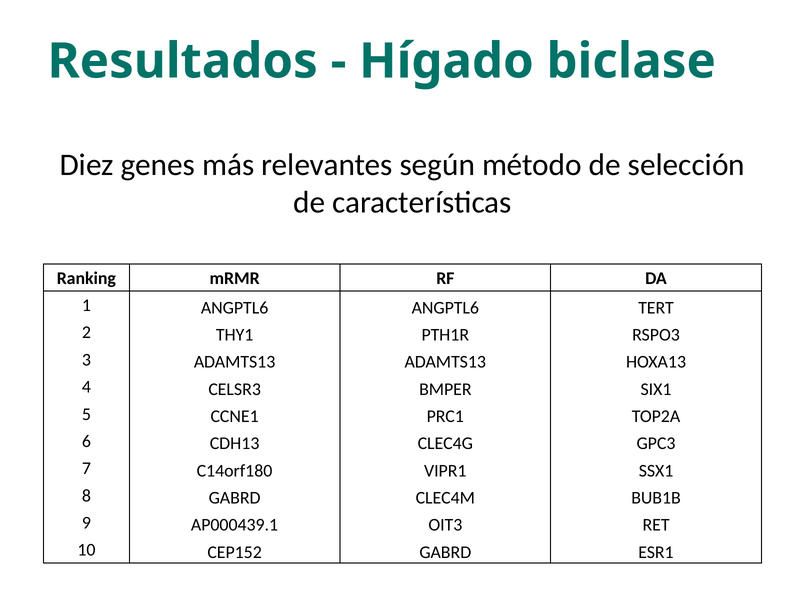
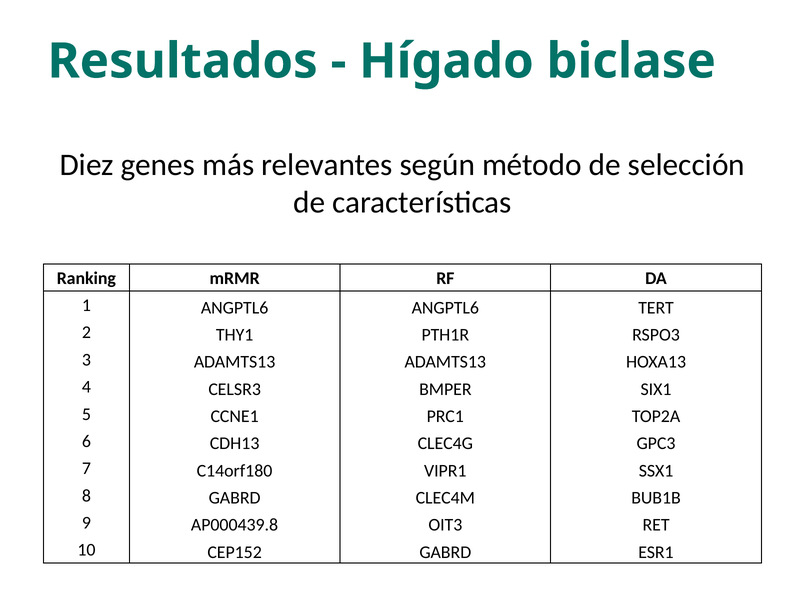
AP000439.1: AP000439.1 -> AP000439.8
